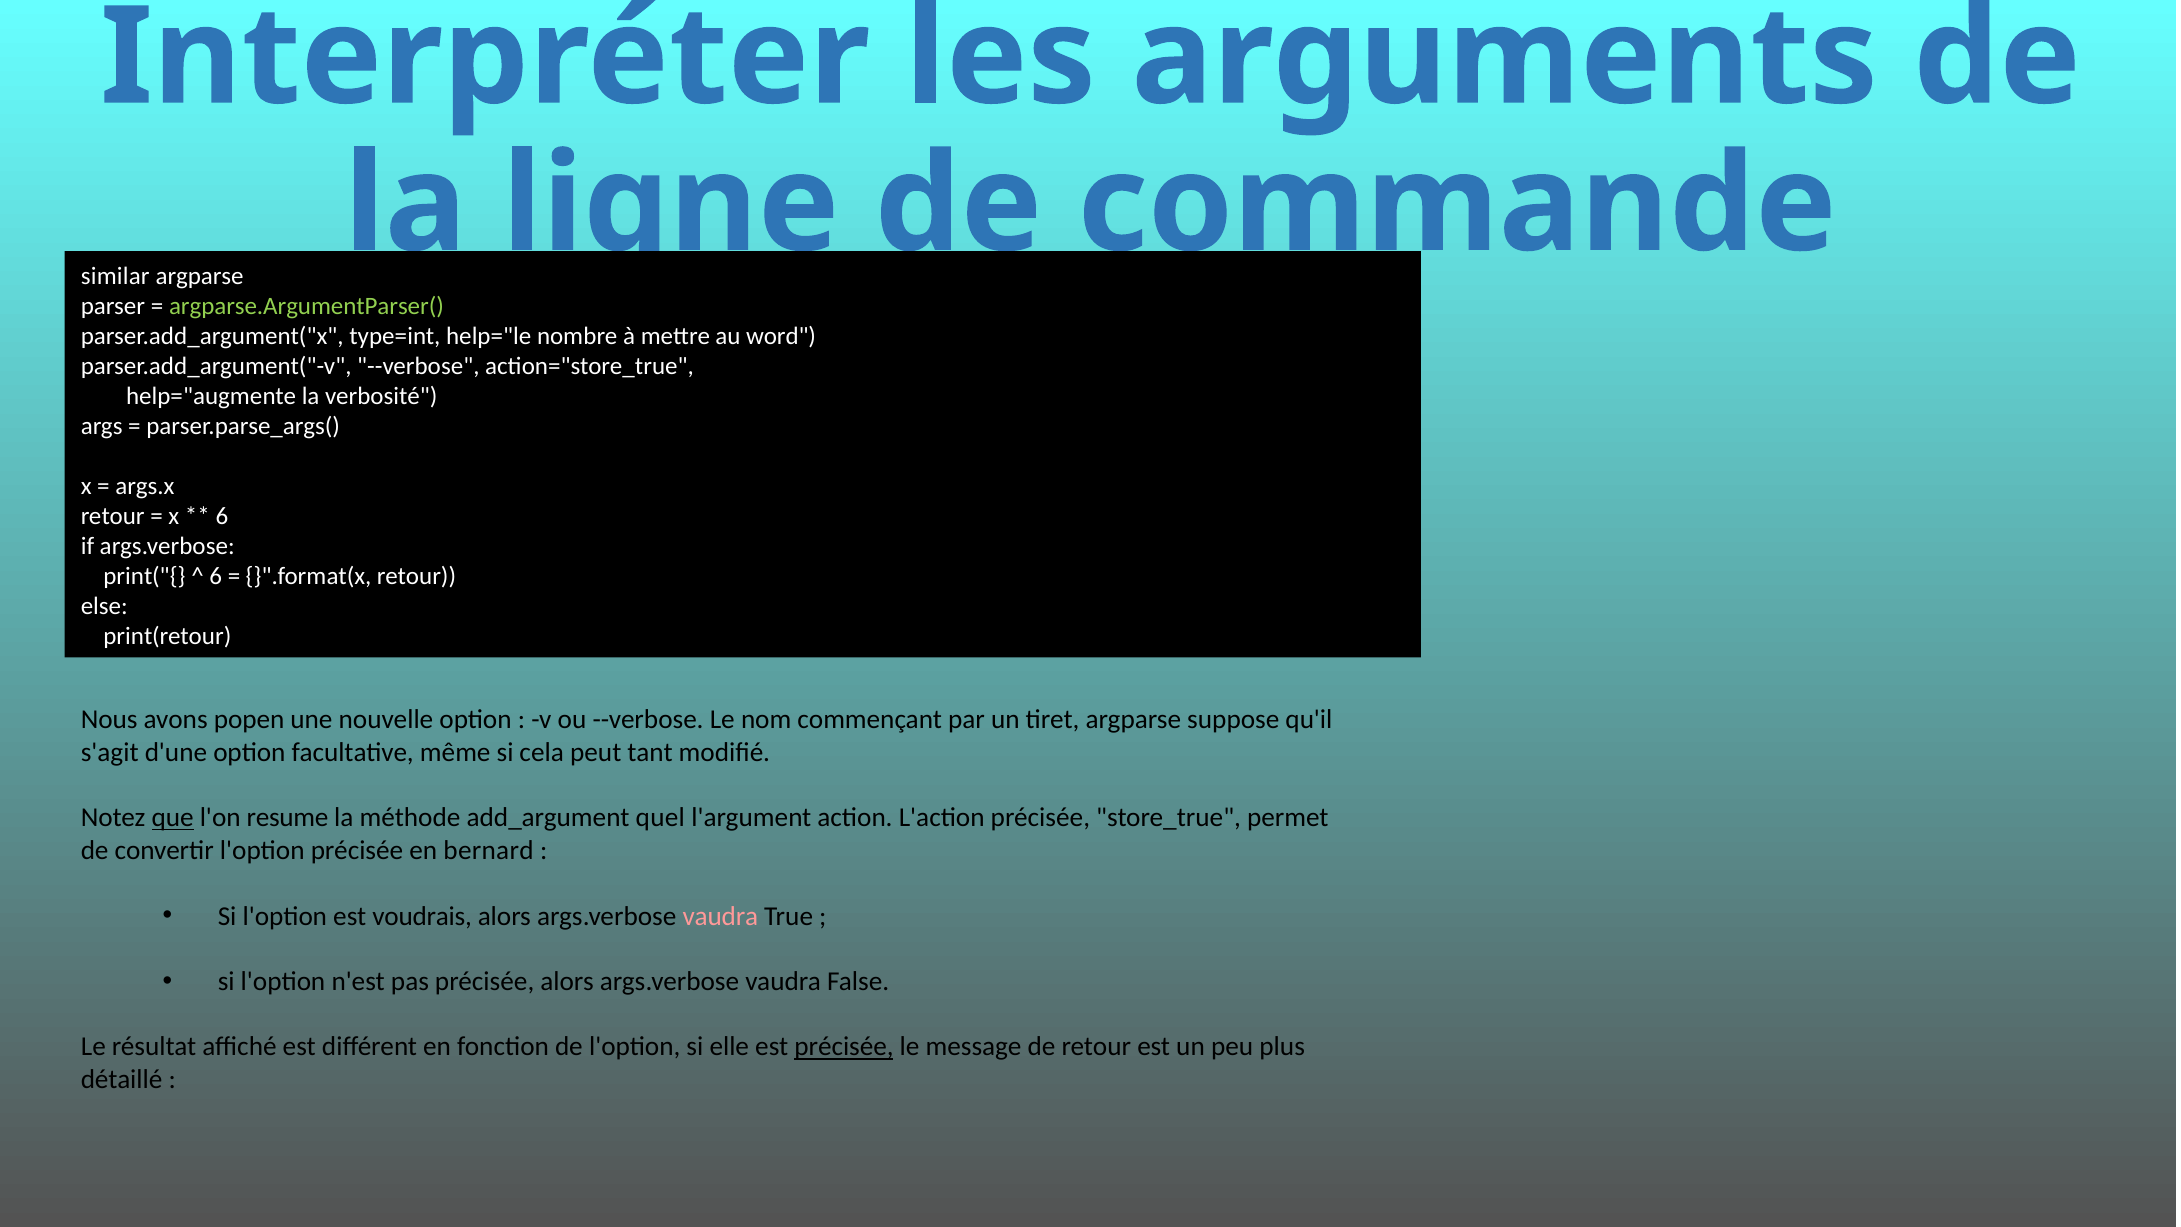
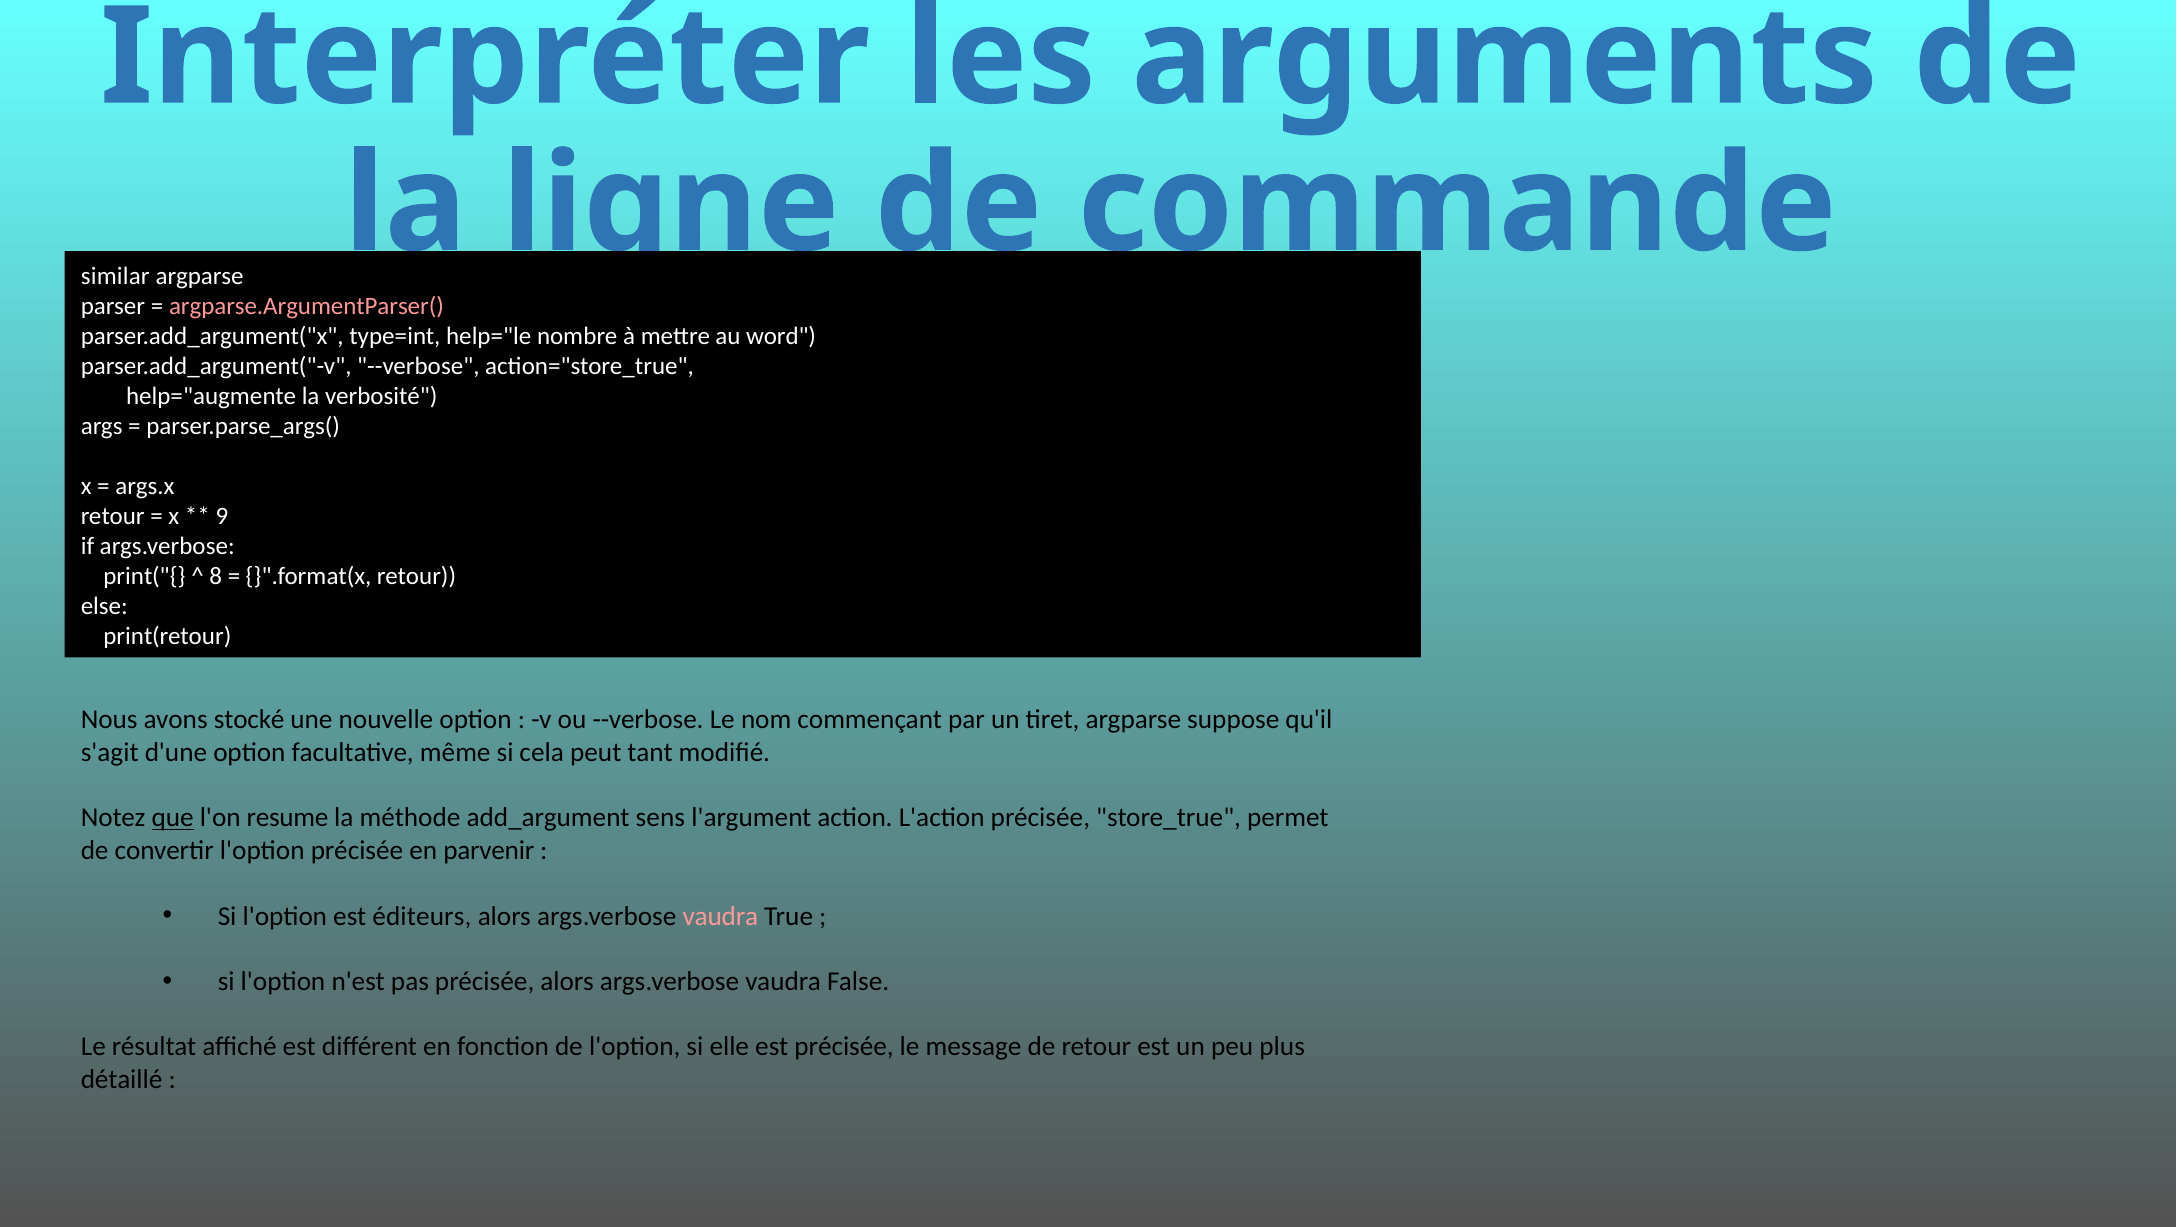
argparse.ArgumentParser( colour: light green -> pink
6 at (222, 516): 6 -> 9
6 at (216, 576): 6 -> 8
popen: popen -> stocké
quel: quel -> sens
bernard: bernard -> parvenir
voudrais: voudrais -> éditeurs
précisée at (844, 1047) underline: present -> none
